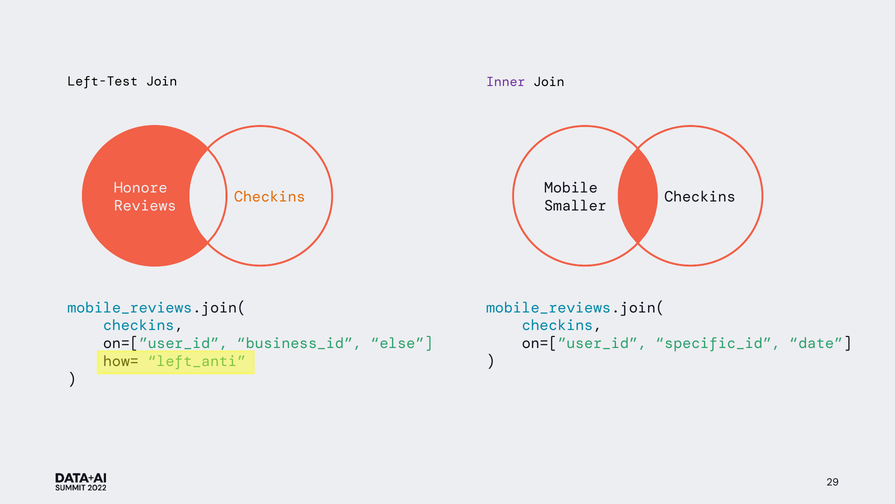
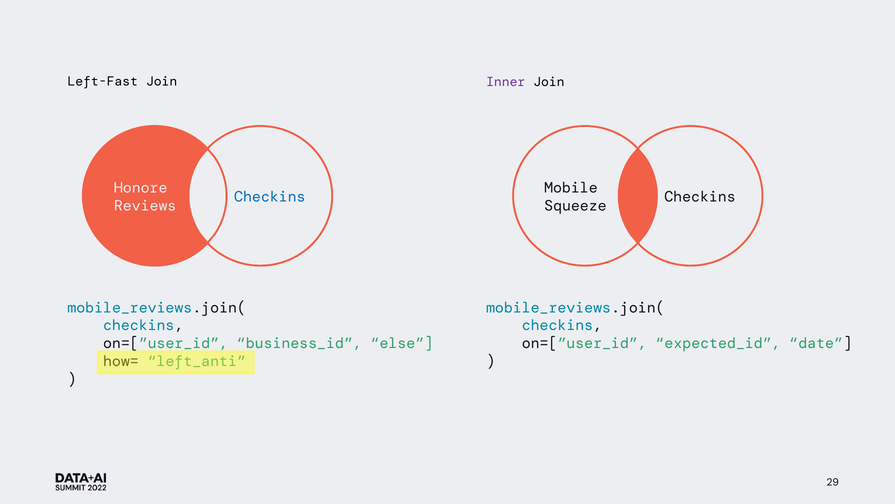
Left-Test: Left-Test -> Left-Fast
Checkins at (270, 197) colour: orange -> blue
Smaller: Smaller -> Squeeze
specific_id: specific_id -> expected_id
